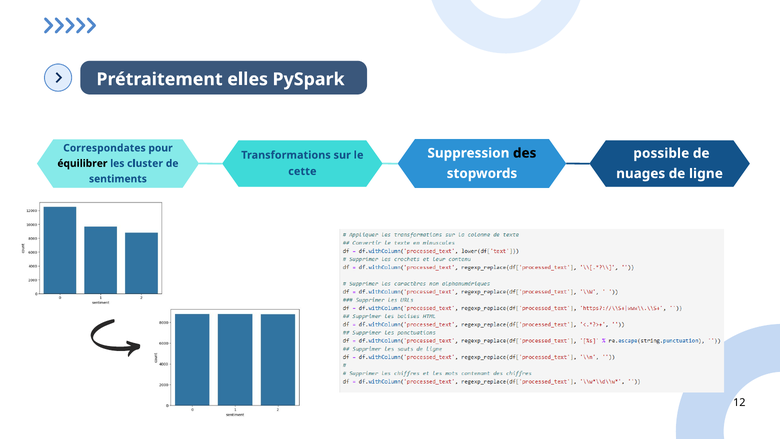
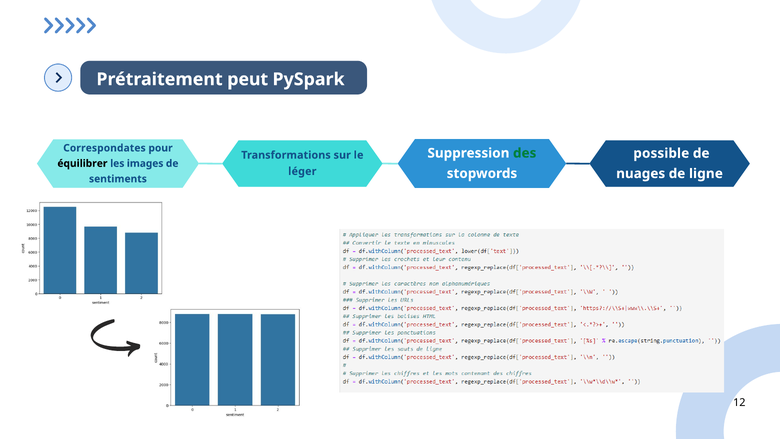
elles: elles -> peut
des colour: black -> green
cluster: cluster -> images
cette: cette -> léger
